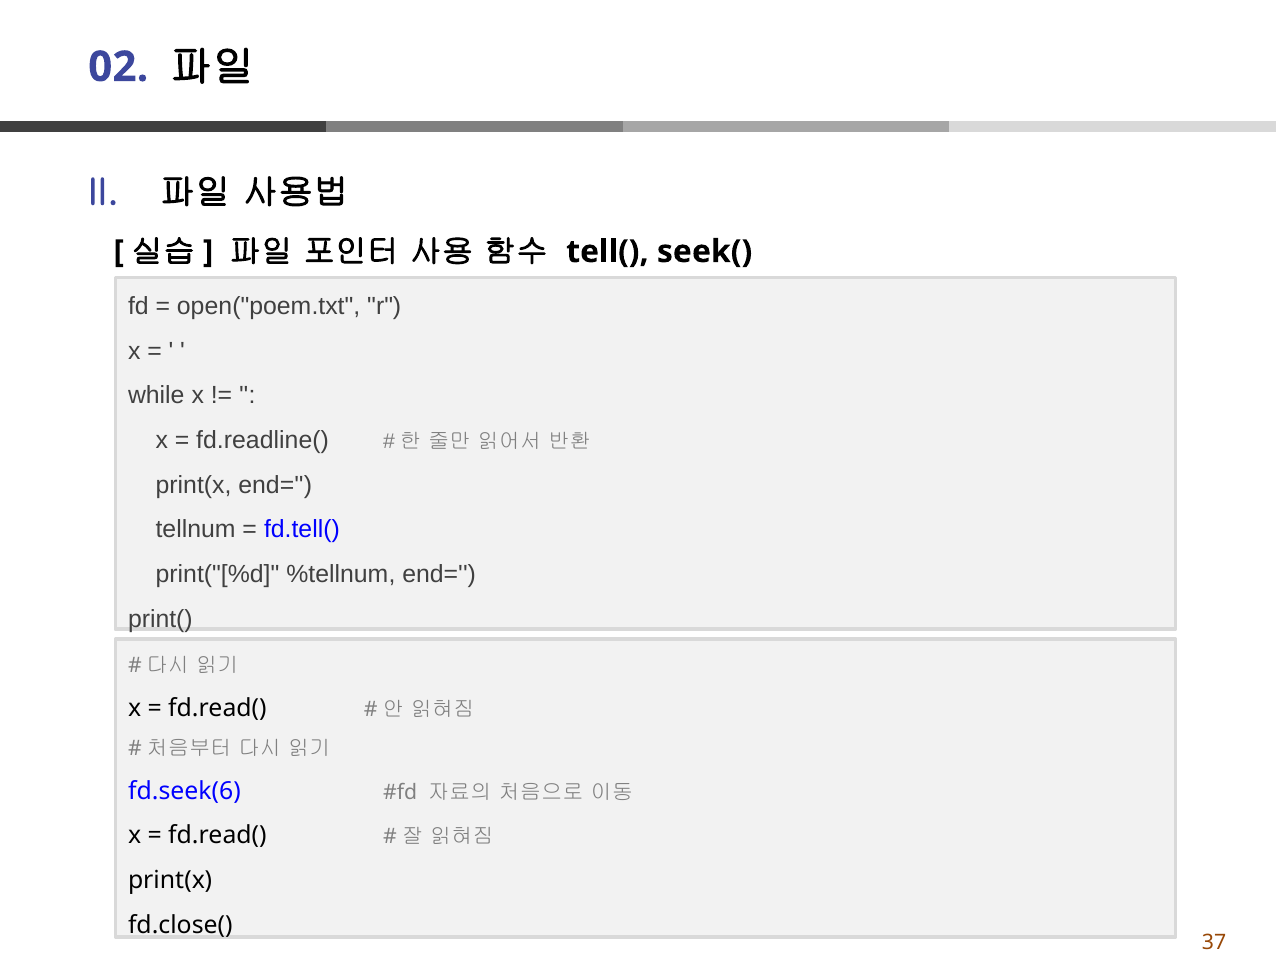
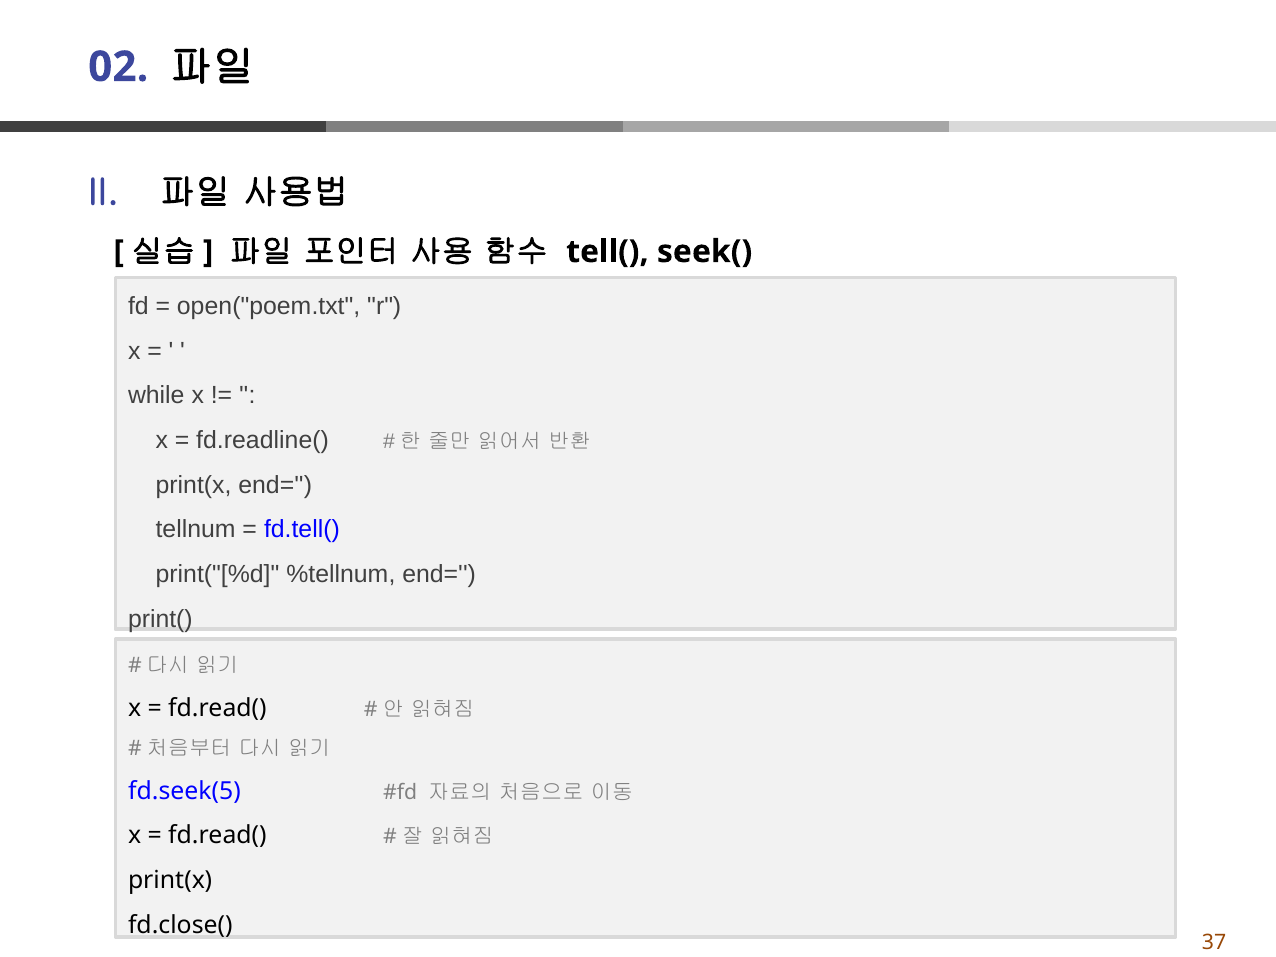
fd.seek(6: fd.seek(6 -> fd.seek(5
